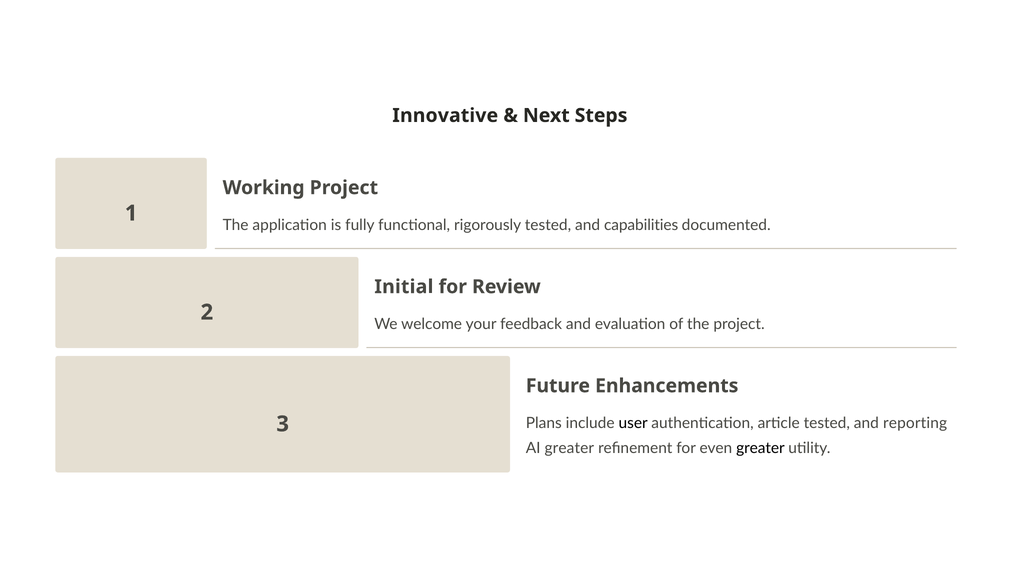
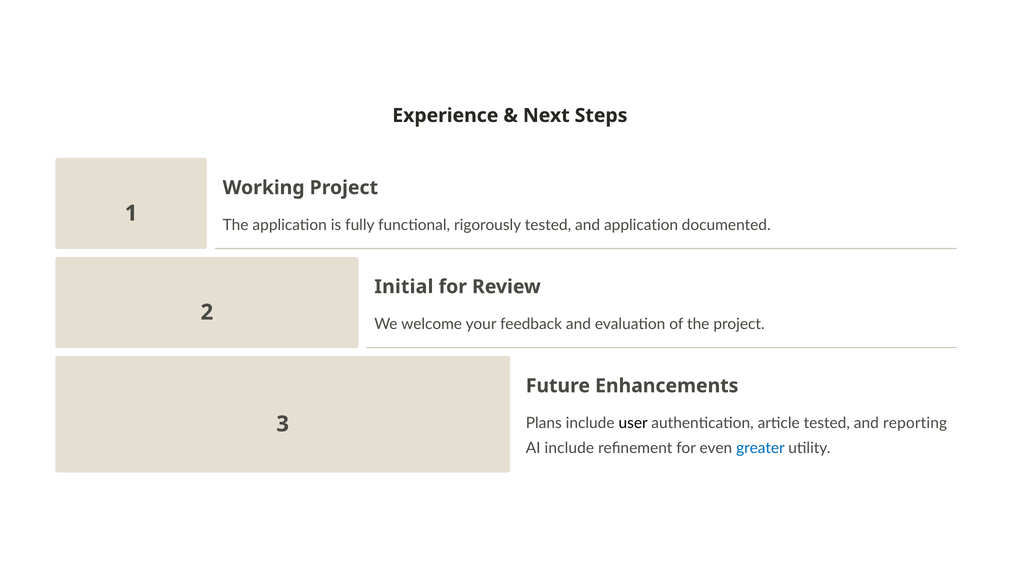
Innovative: Innovative -> Experience
and capabilities: capabilities -> application
AI greater: greater -> include
greater at (760, 448) colour: black -> blue
